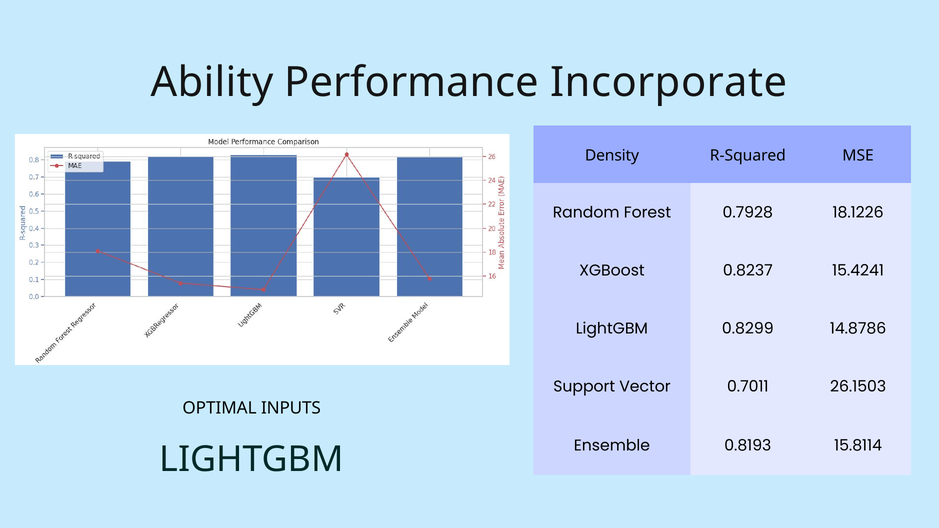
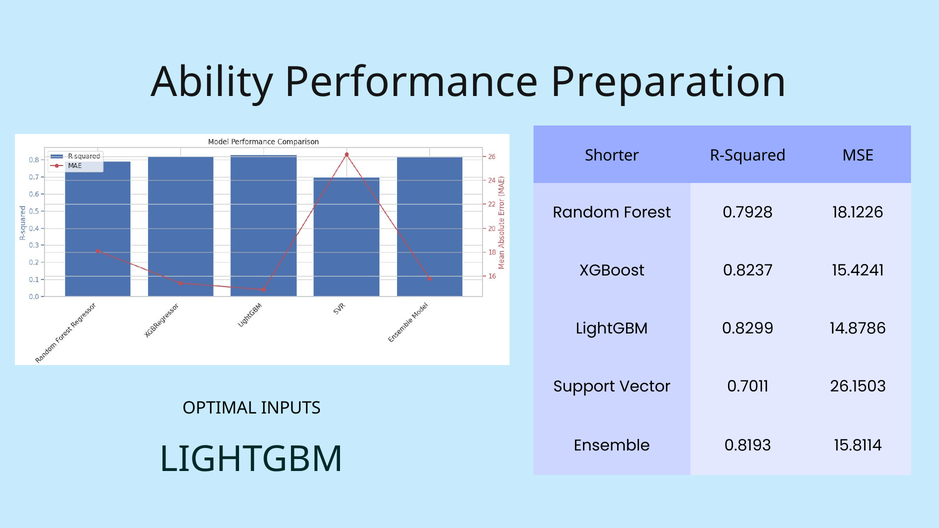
Incorporate: Incorporate -> Preparation
Density: Density -> Shorter
